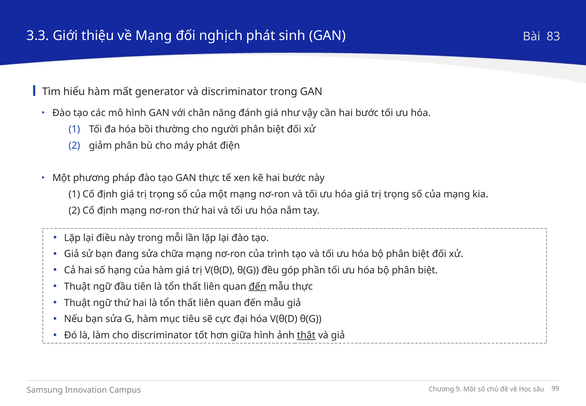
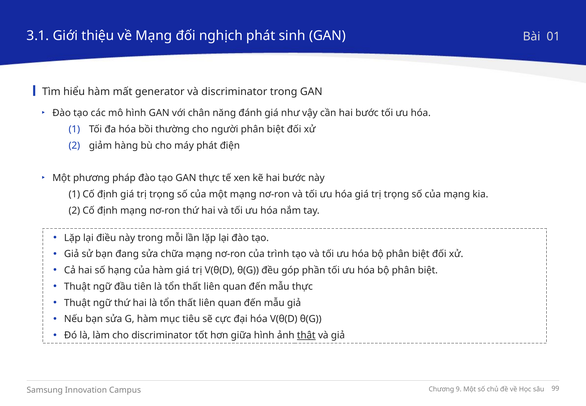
3.3: 3.3 -> 3.1
83: 83 -> 01
giảm phân: phân -> hàng
đến at (258, 286) underline: present -> none
